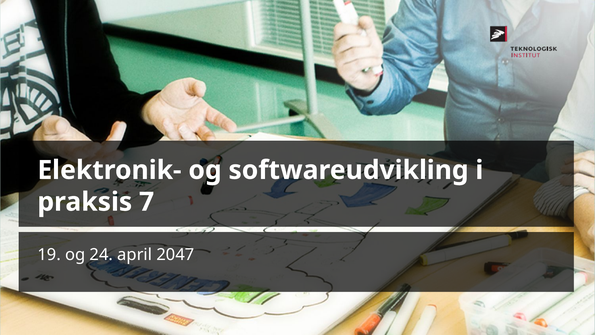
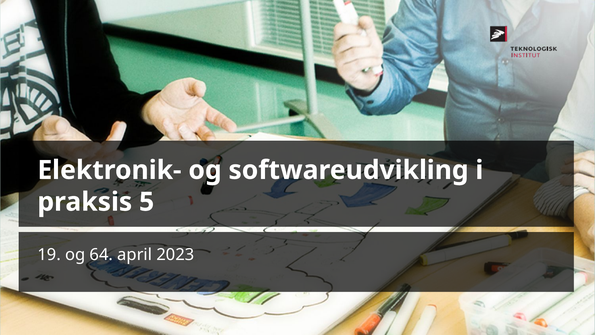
7: 7 -> 5
24: 24 -> 64
2047: 2047 -> 2023
